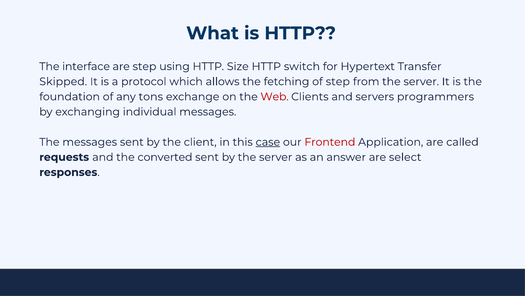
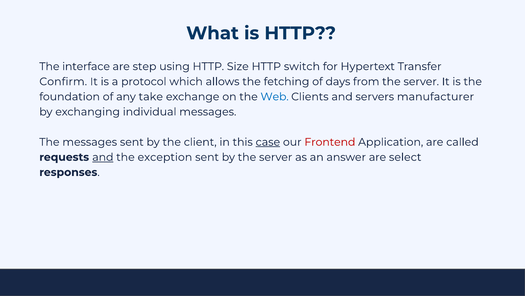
Skipped: Skipped -> Confirm
of step: step -> days
tons: tons -> take
Web colour: red -> blue
programmers: programmers -> manufacturer
and at (103, 157) underline: none -> present
converted: converted -> exception
